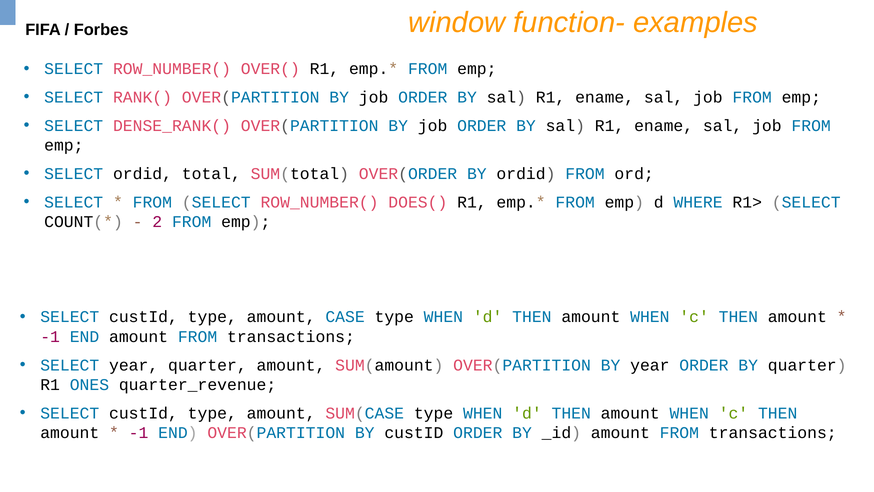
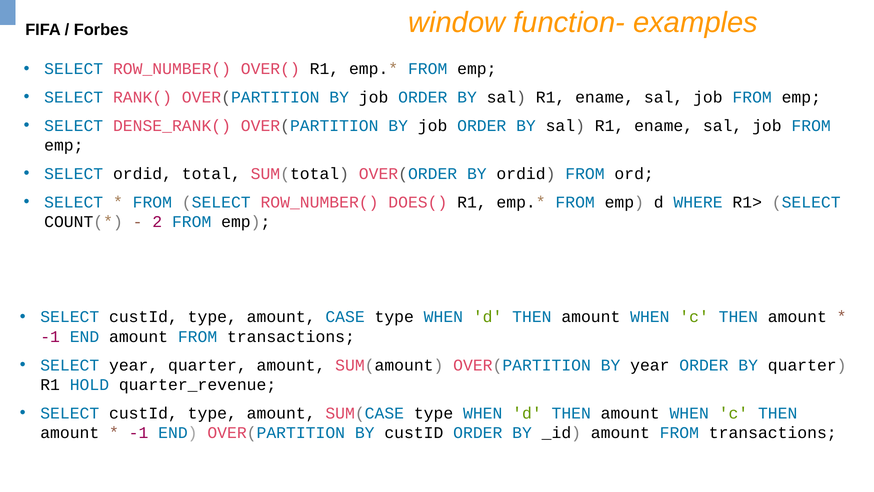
ONES: ONES -> HOLD
